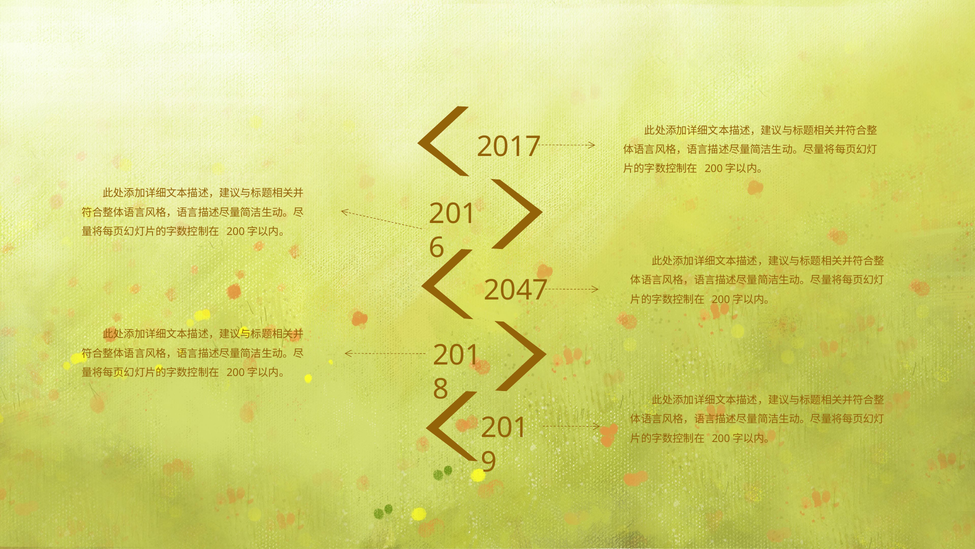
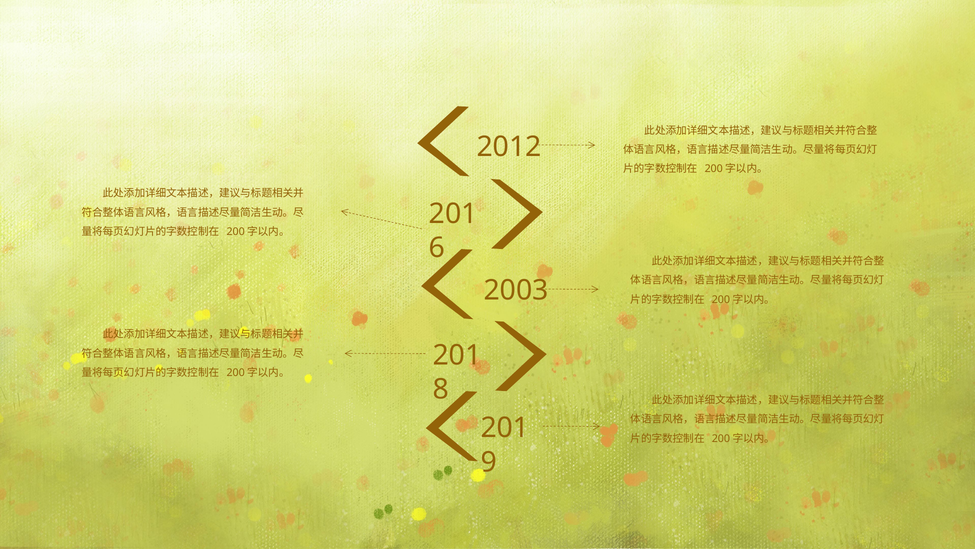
2017: 2017 -> 2012
2047: 2047 -> 2003
